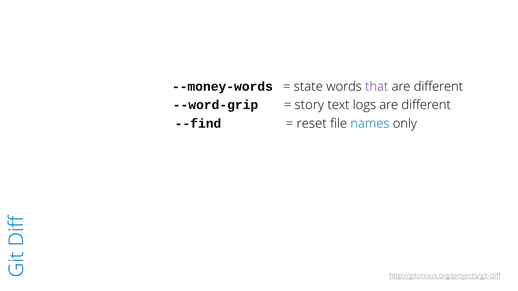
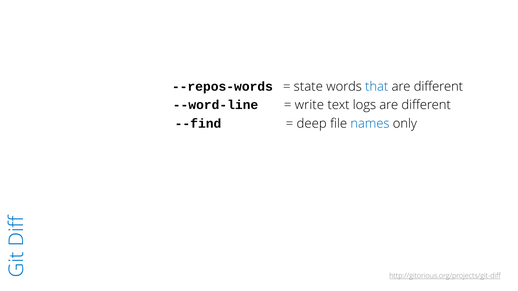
that colour: purple -> blue
--money-words: --money-words -> --repos-words
story: story -> write
--word-grip: --word-grip -> --word-line
reset: reset -> deep
